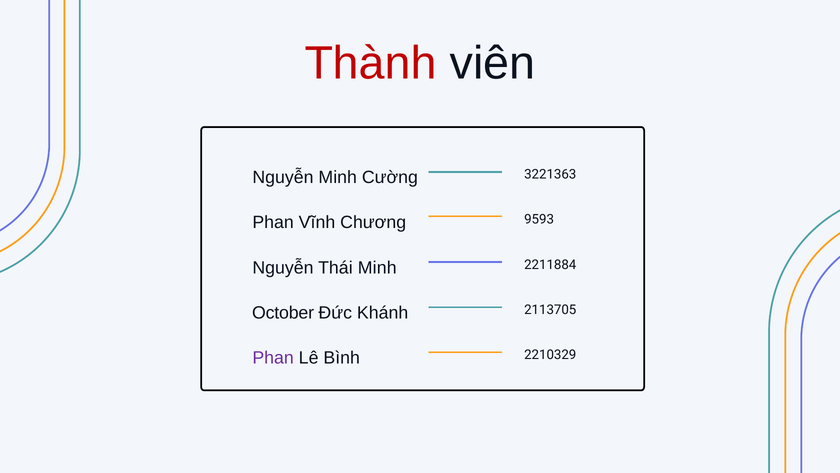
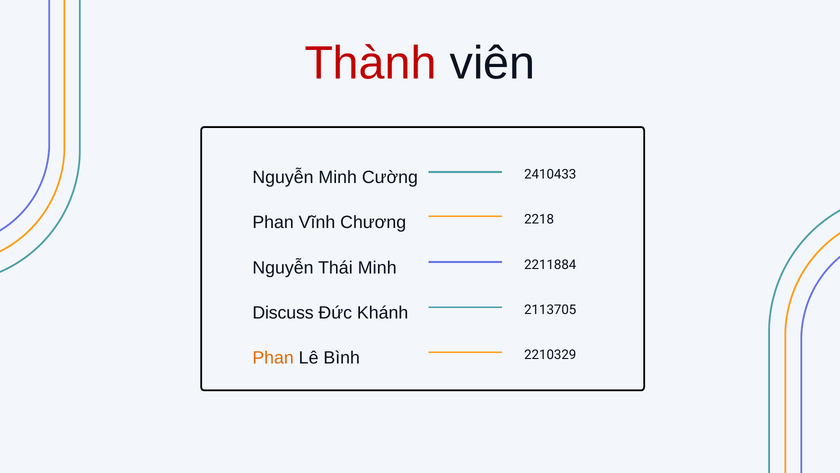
3221363: 3221363 -> 2410433
9593: 9593 -> 2218
October: October -> Discuss
Phan at (273, 357) colour: purple -> orange
